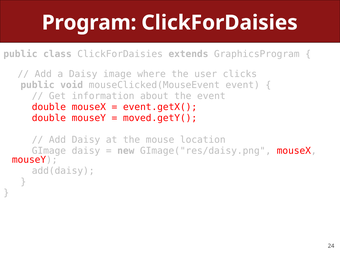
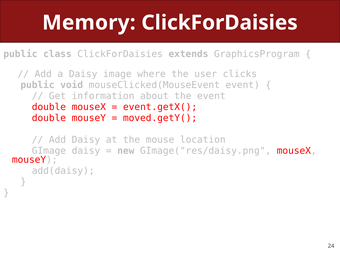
Program: Program -> Memory
